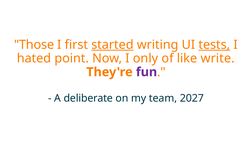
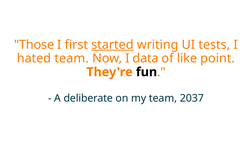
tests underline: present -> none
hated point: point -> team
only: only -> data
write: write -> point
fun colour: purple -> black
2027: 2027 -> 2037
